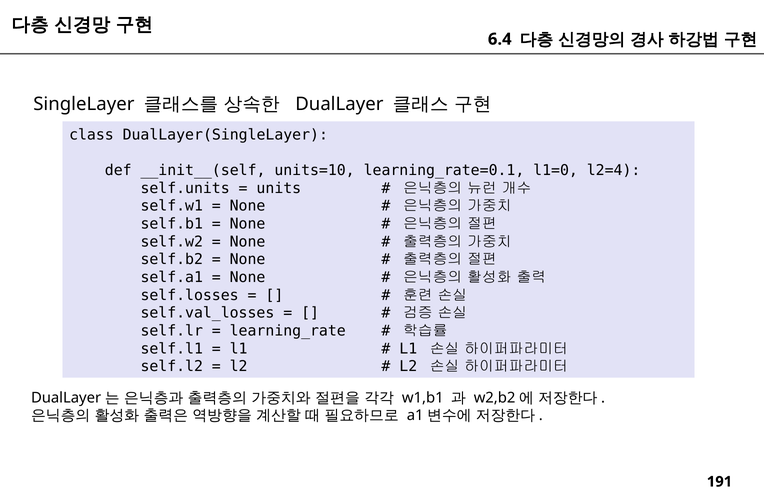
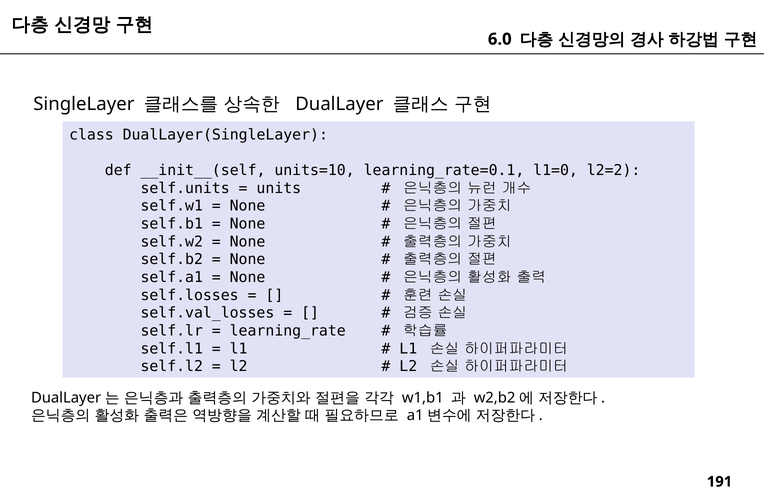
6.4: 6.4 -> 6.0
l2=4: l2=4 -> l2=2
